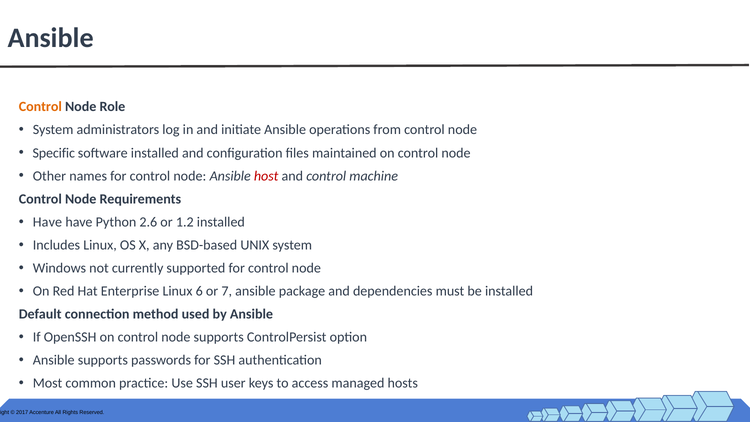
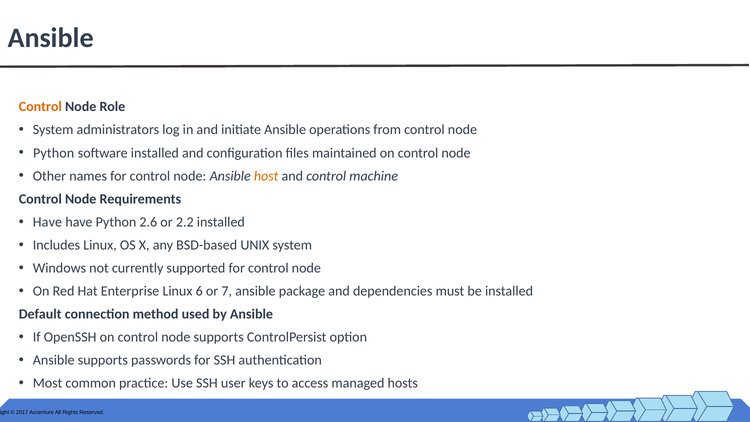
Specific at (54, 153): Specific -> Python
host colour: red -> orange
1.2: 1.2 -> 2.2
